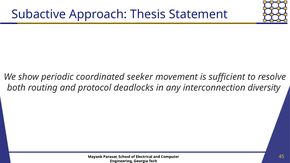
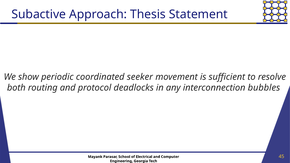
diversity: diversity -> bubbles
